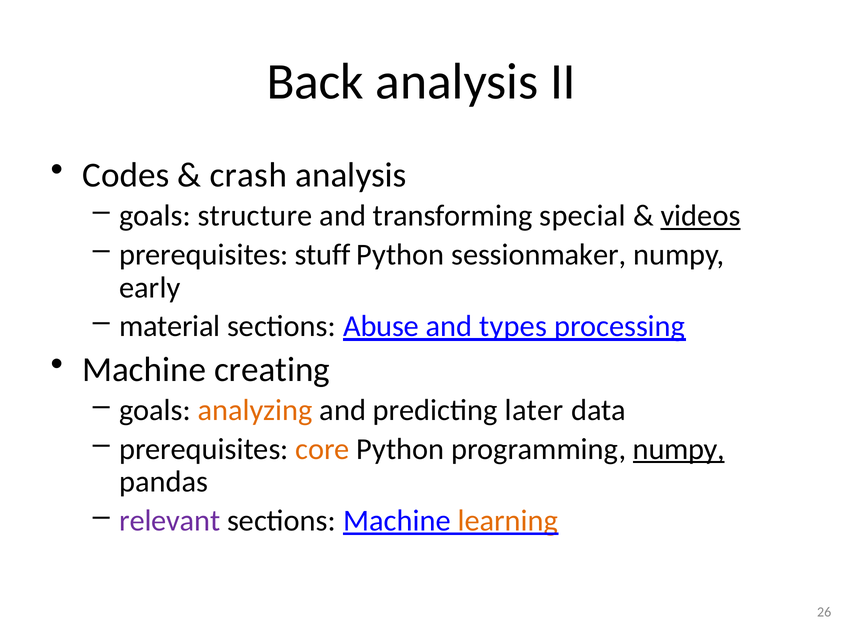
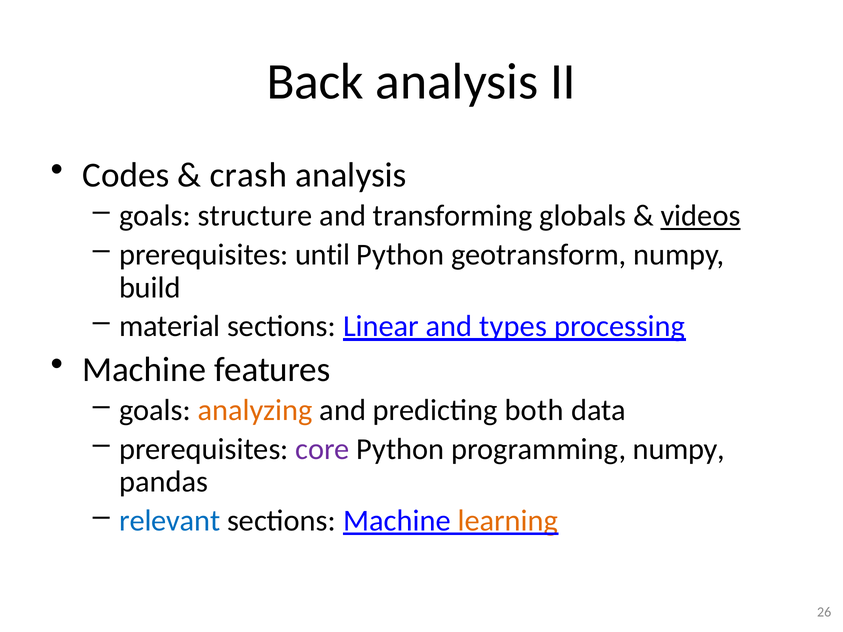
special: special -> globals
stuff: stuff -> until
sessionmaker: sessionmaker -> geotransform
early: early -> build
Abuse: Abuse -> Linear
creating: creating -> features
later: later -> both
core colour: orange -> purple
numpy at (679, 449) underline: present -> none
relevant colour: purple -> blue
